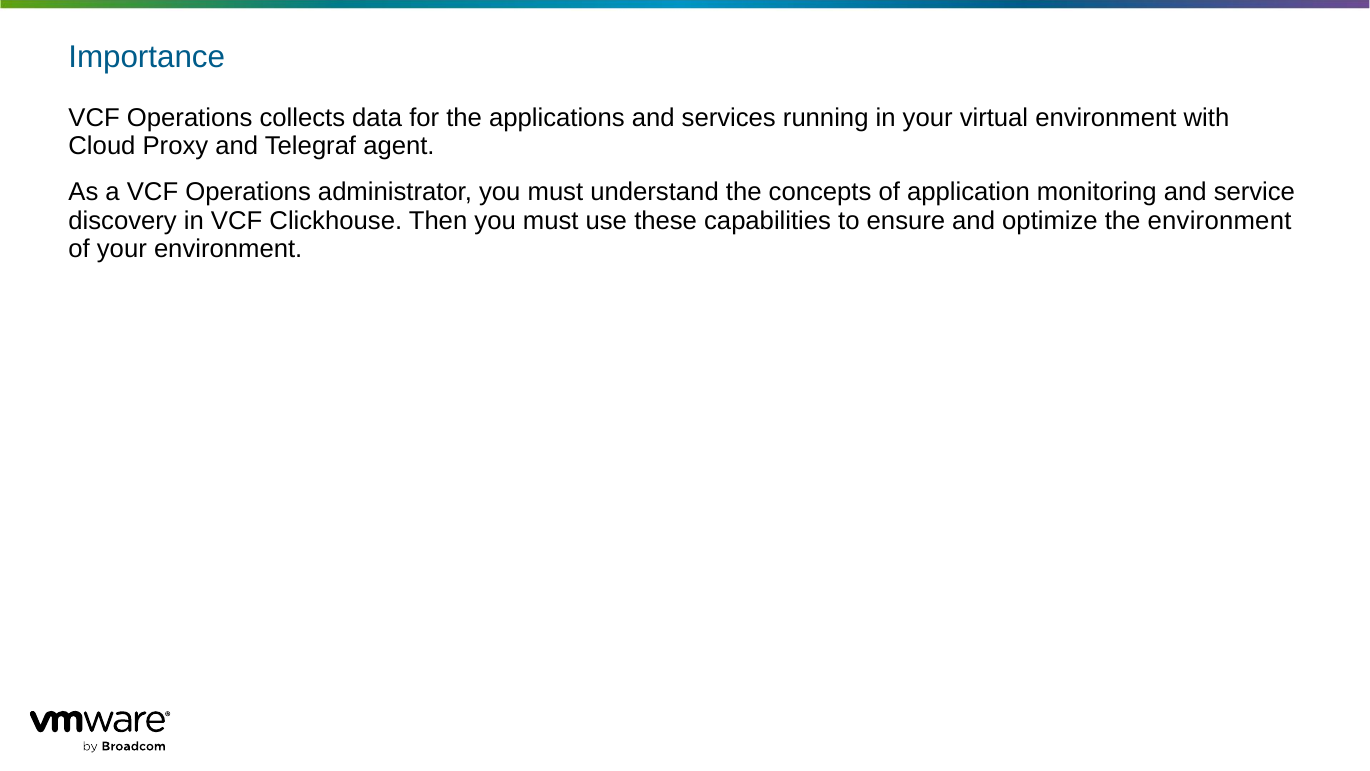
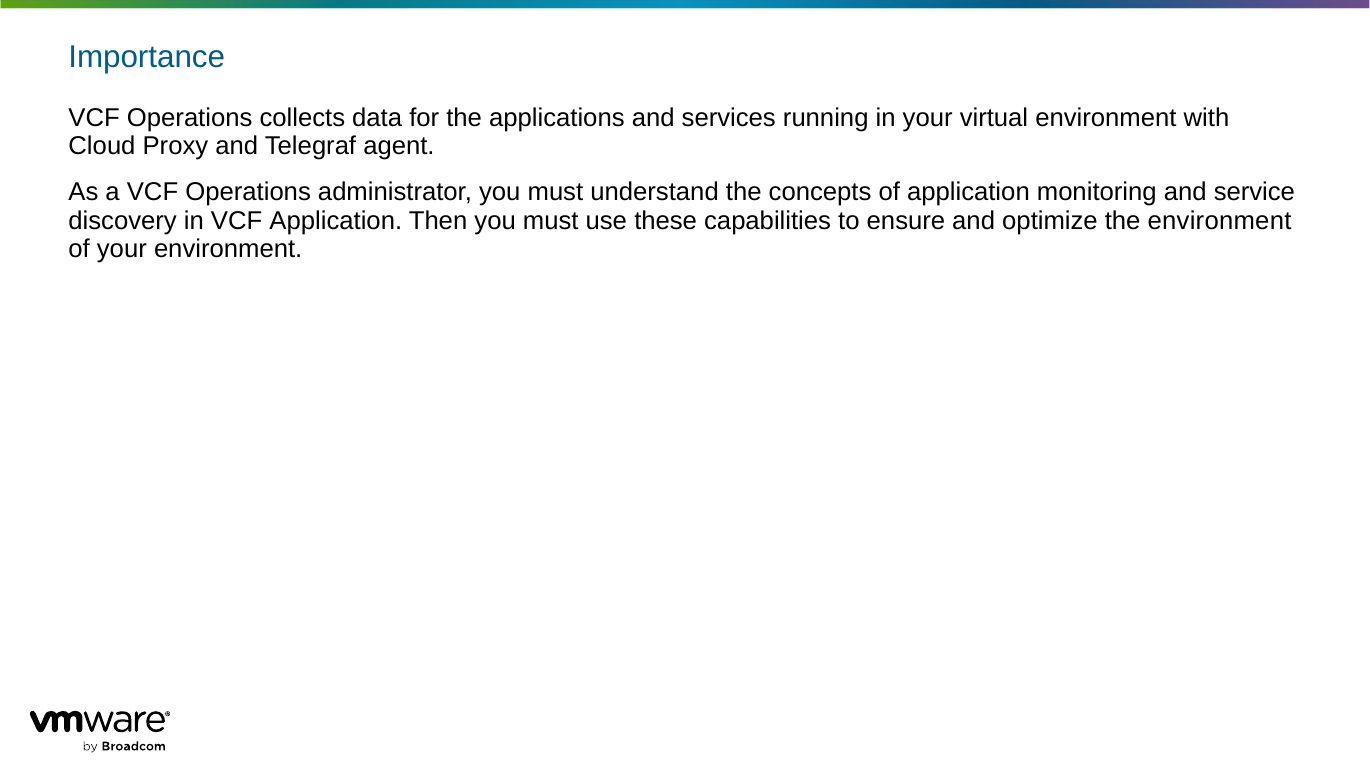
VCF Clickhouse: Clickhouse -> Application
